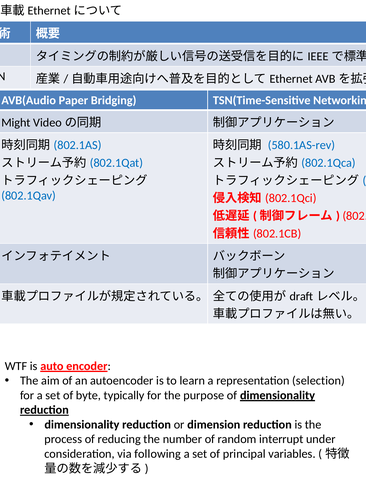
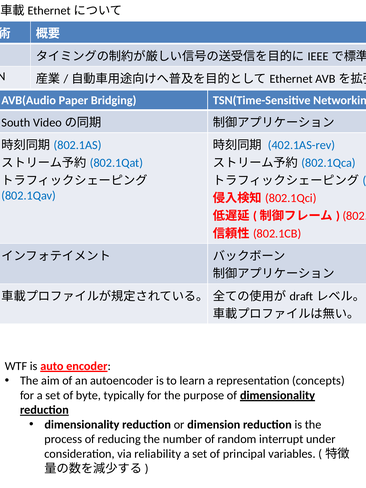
Might: Might -> South
580.1AS-rev: 580.1AS-rev -> 402.1AS-rev
selection: selection -> concepts
following: following -> reliability
